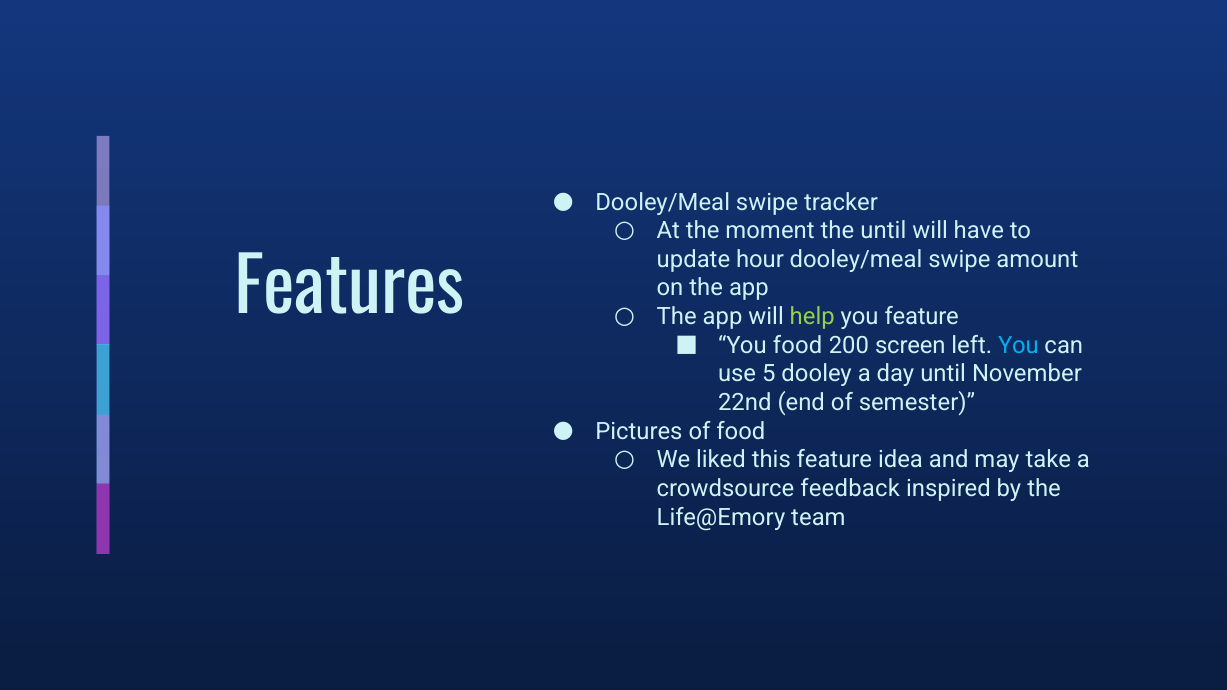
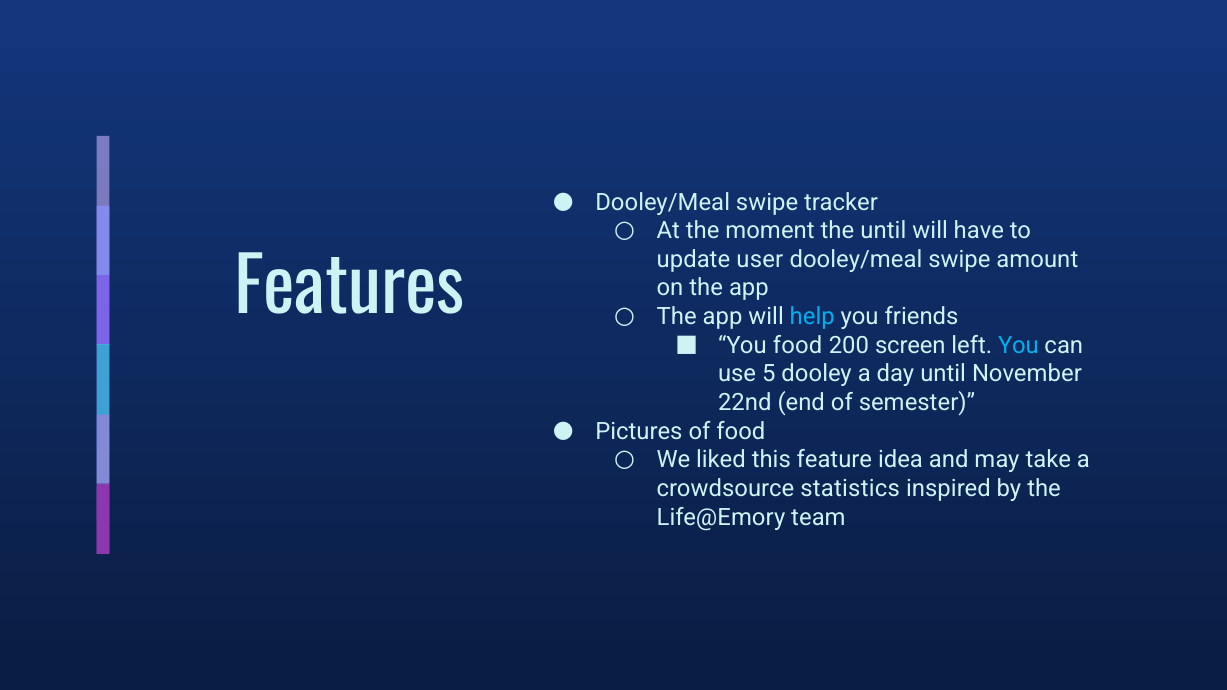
hour: hour -> user
help colour: light green -> light blue
you feature: feature -> friends
feedback: feedback -> statistics
